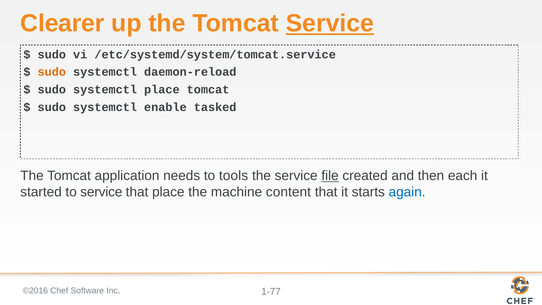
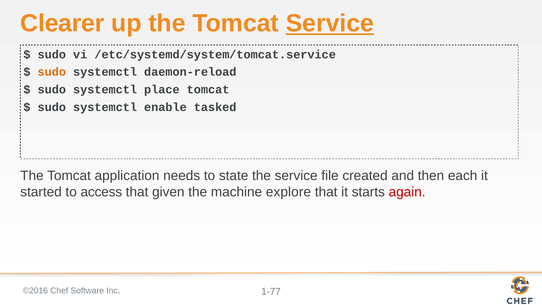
tools: tools -> state
file underline: present -> none
to service: service -> access
that place: place -> given
content: content -> explore
again colour: blue -> red
